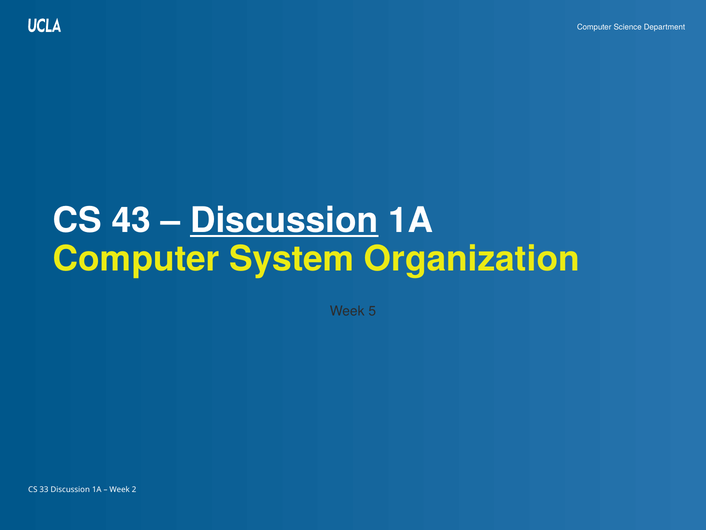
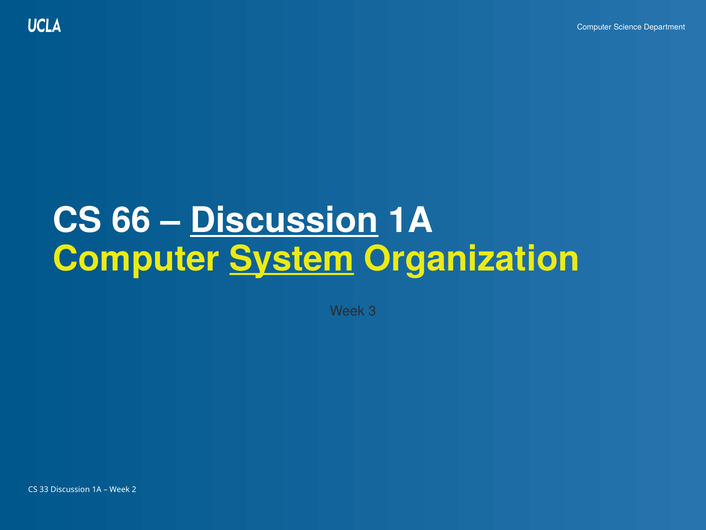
43: 43 -> 66
System underline: none -> present
5: 5 -> 3
